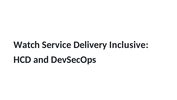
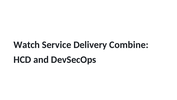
Inclusive: Inclusive -> Combine
